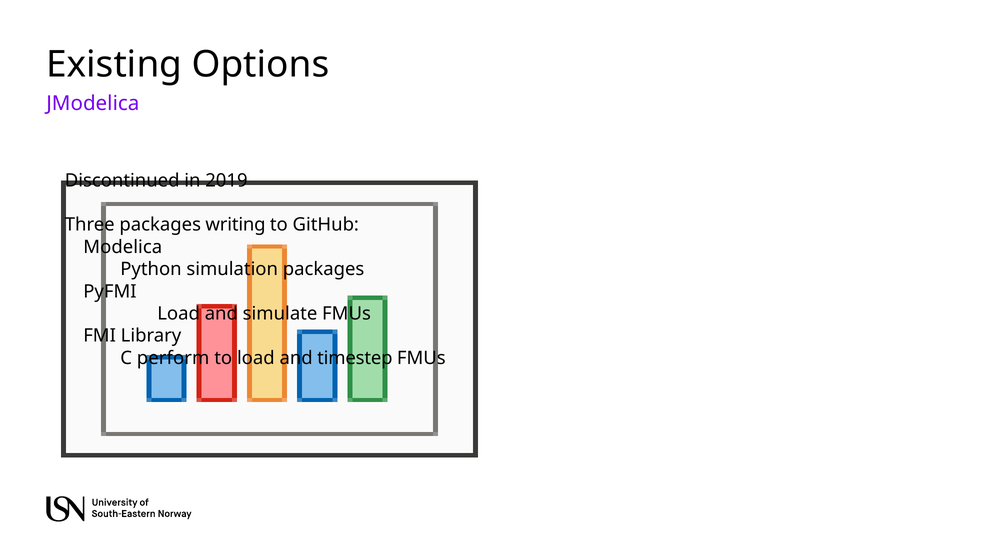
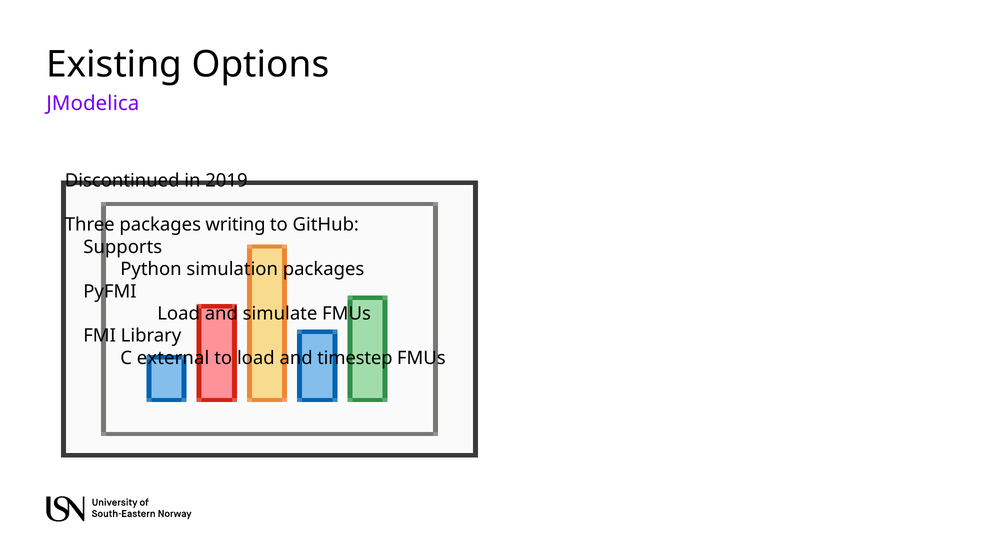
Modelica: Modelica -> Supports
perform: perform -> external
